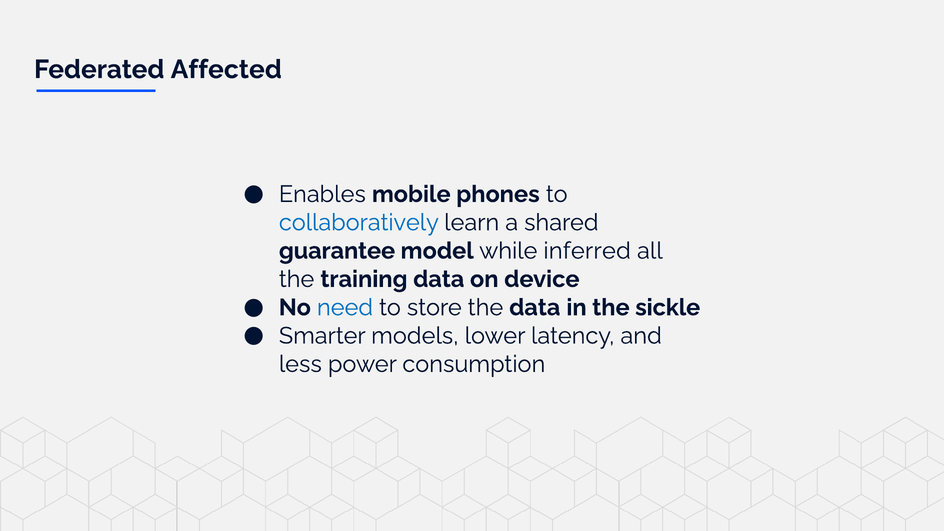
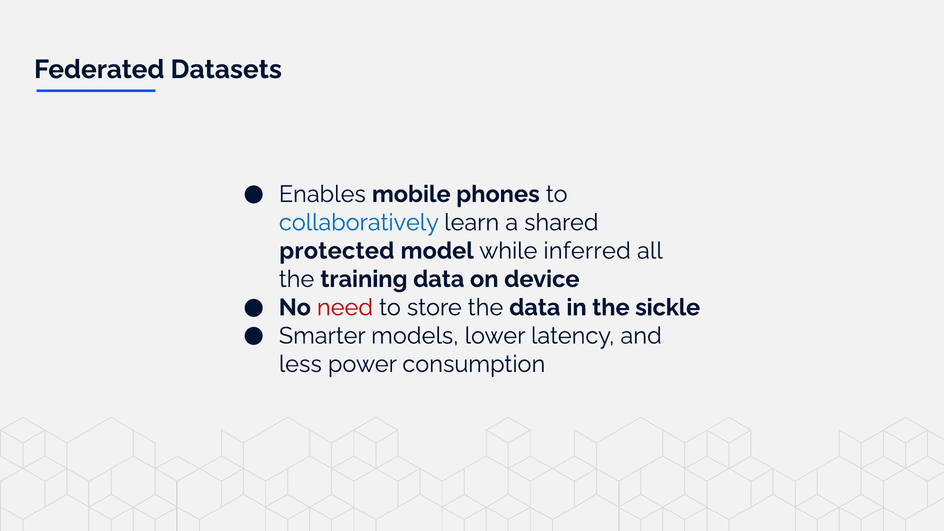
Affected: Affected -> Datasets
guarantee: guarantee -> protected
need colour: blue -> red
